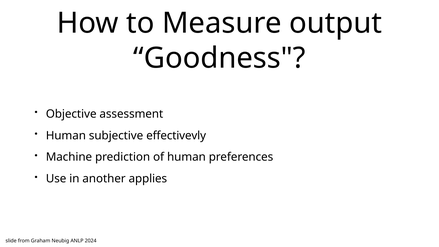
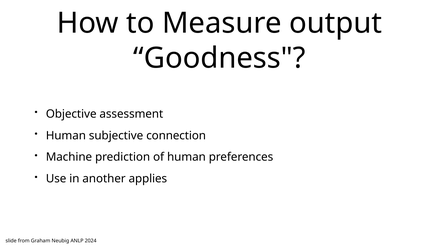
effectivevly: effectivevly -> connection
